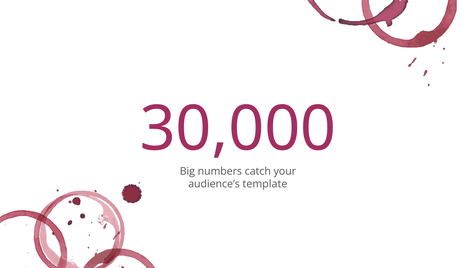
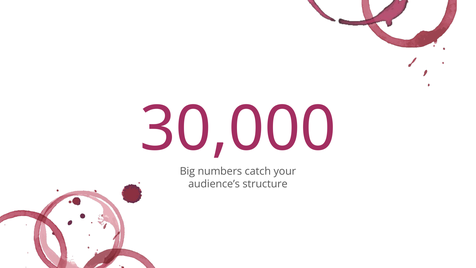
template: template -> structure
